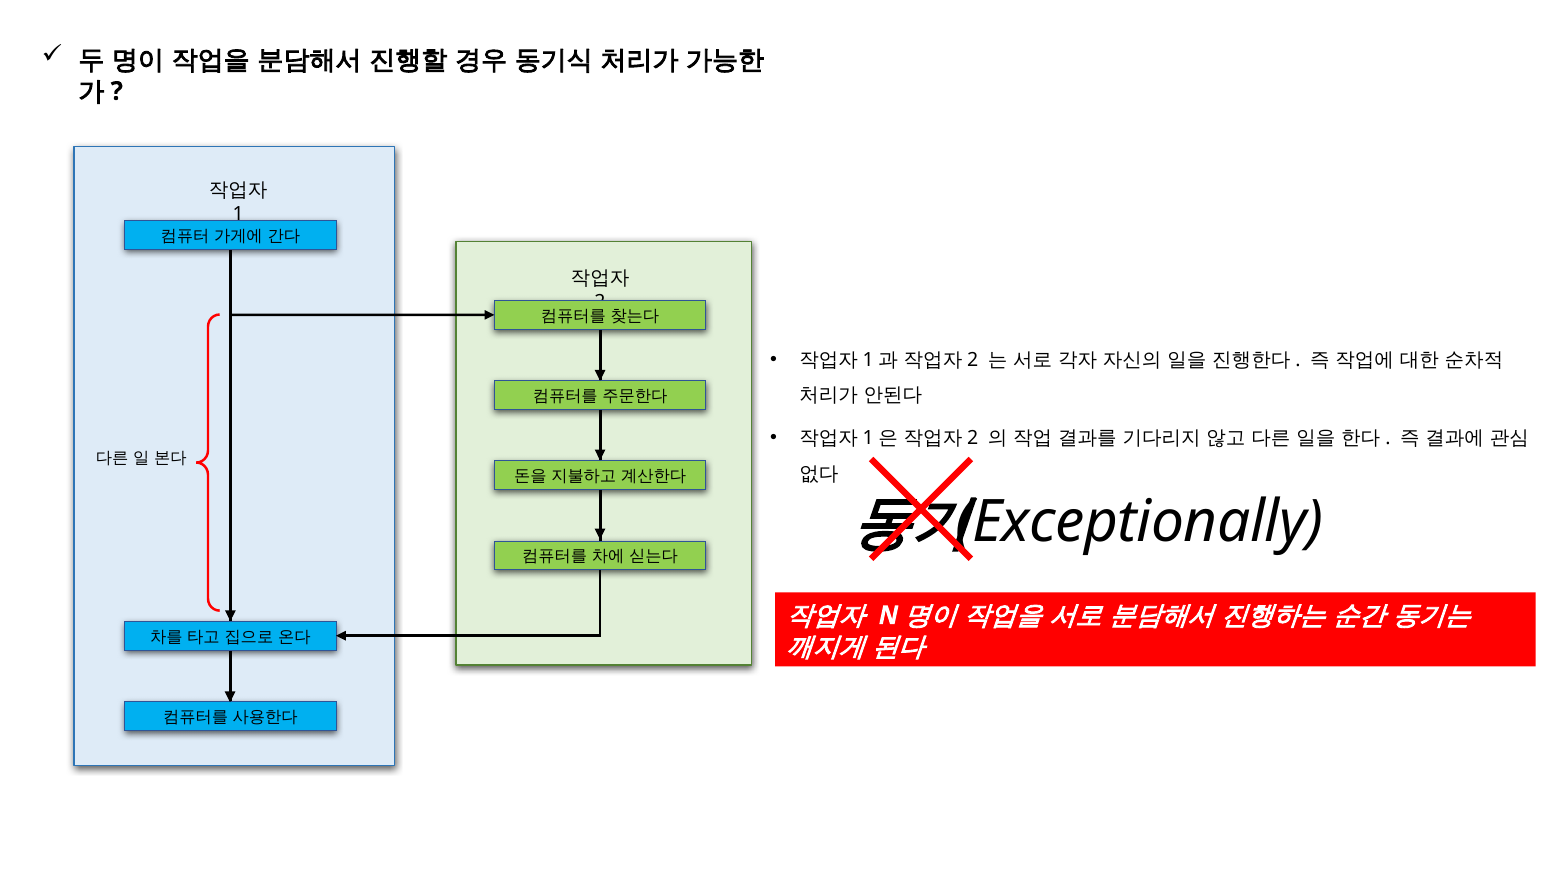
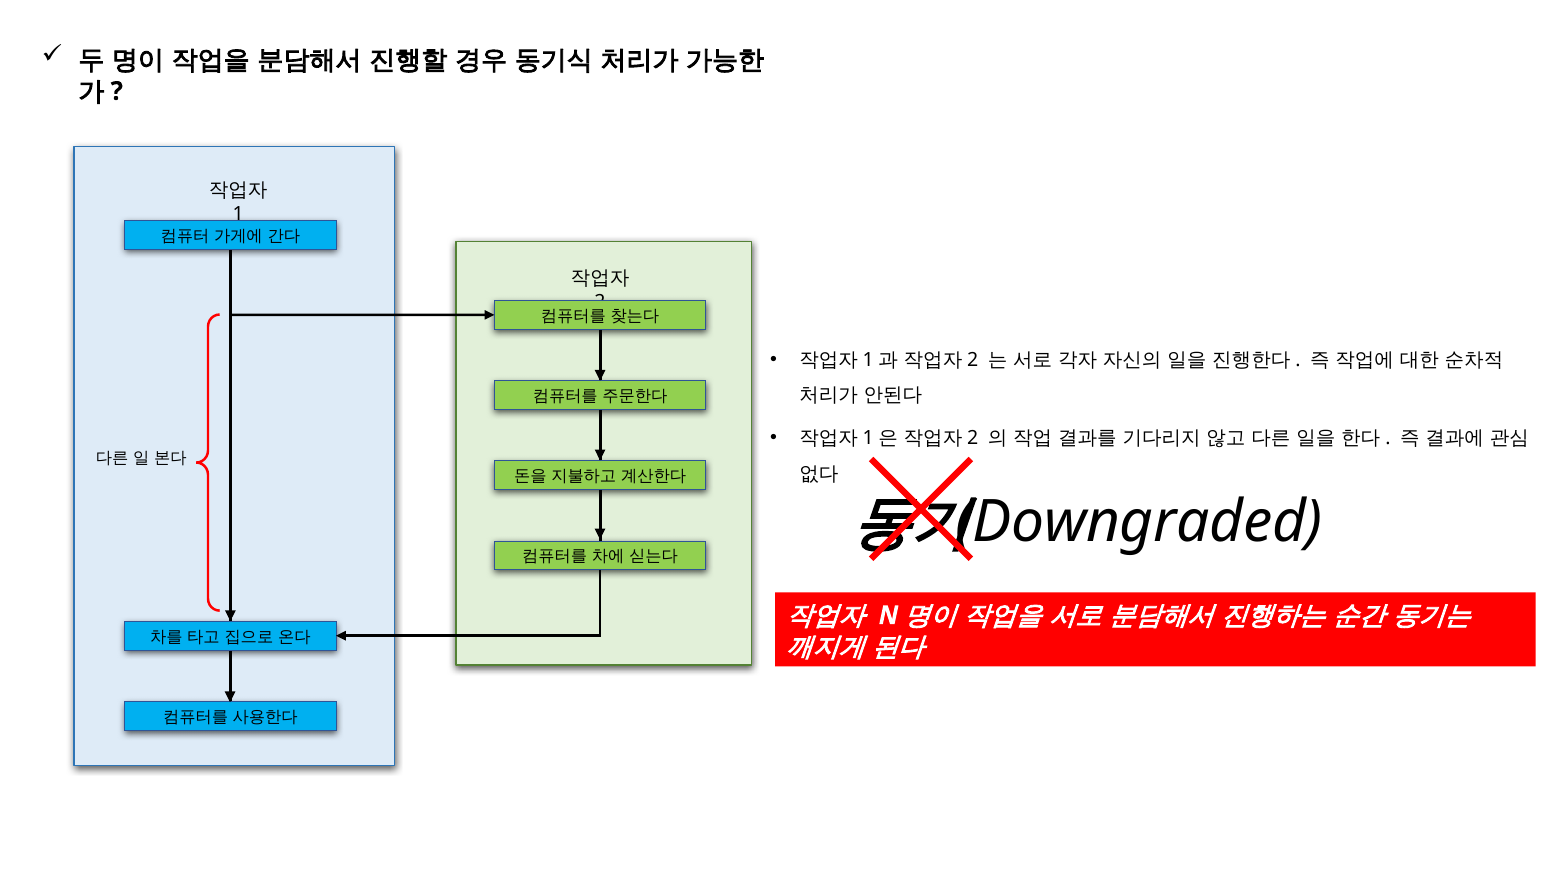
Exceptionally: Exceptionally -> Downgraded
